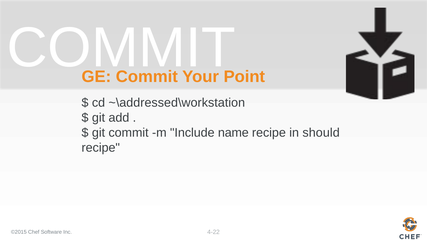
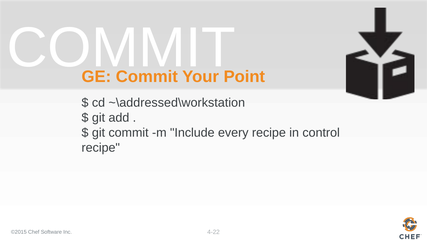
name: name -> every
should: should -> control
